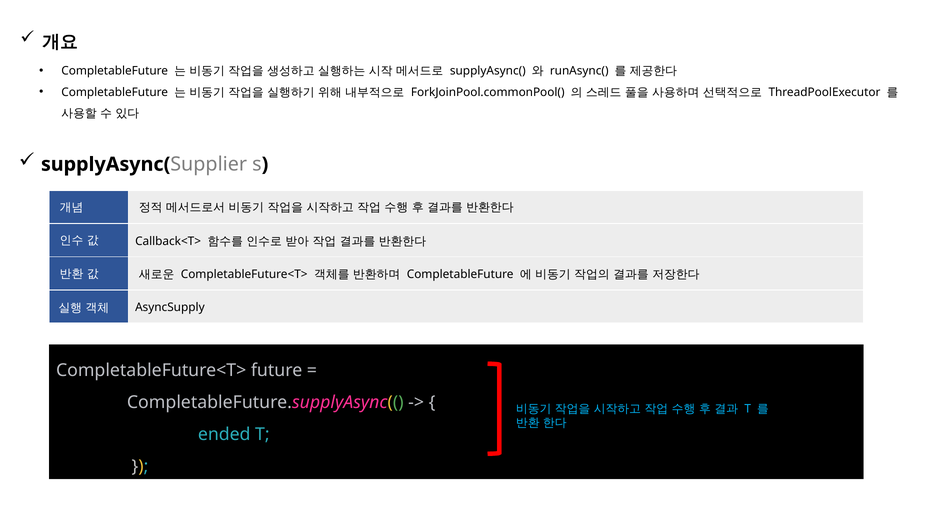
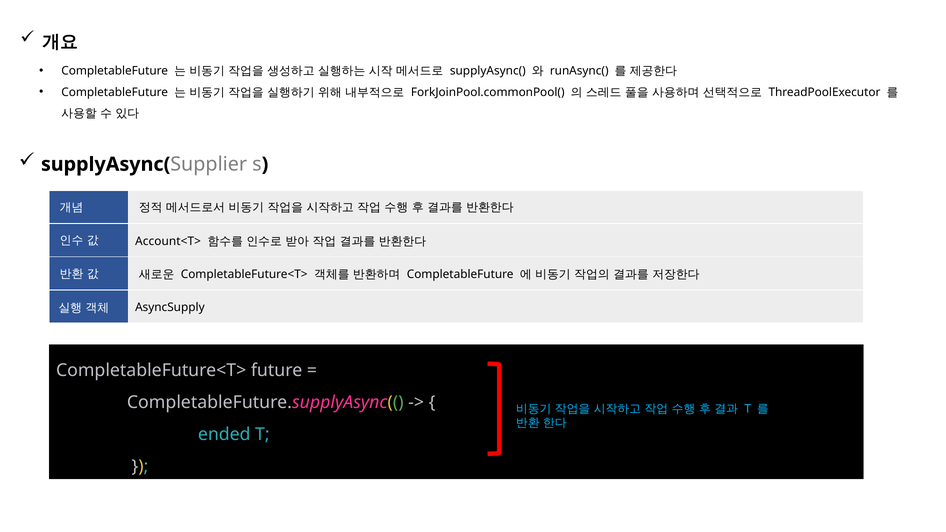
Callback<T>: Callback<T> -> Account<T>
